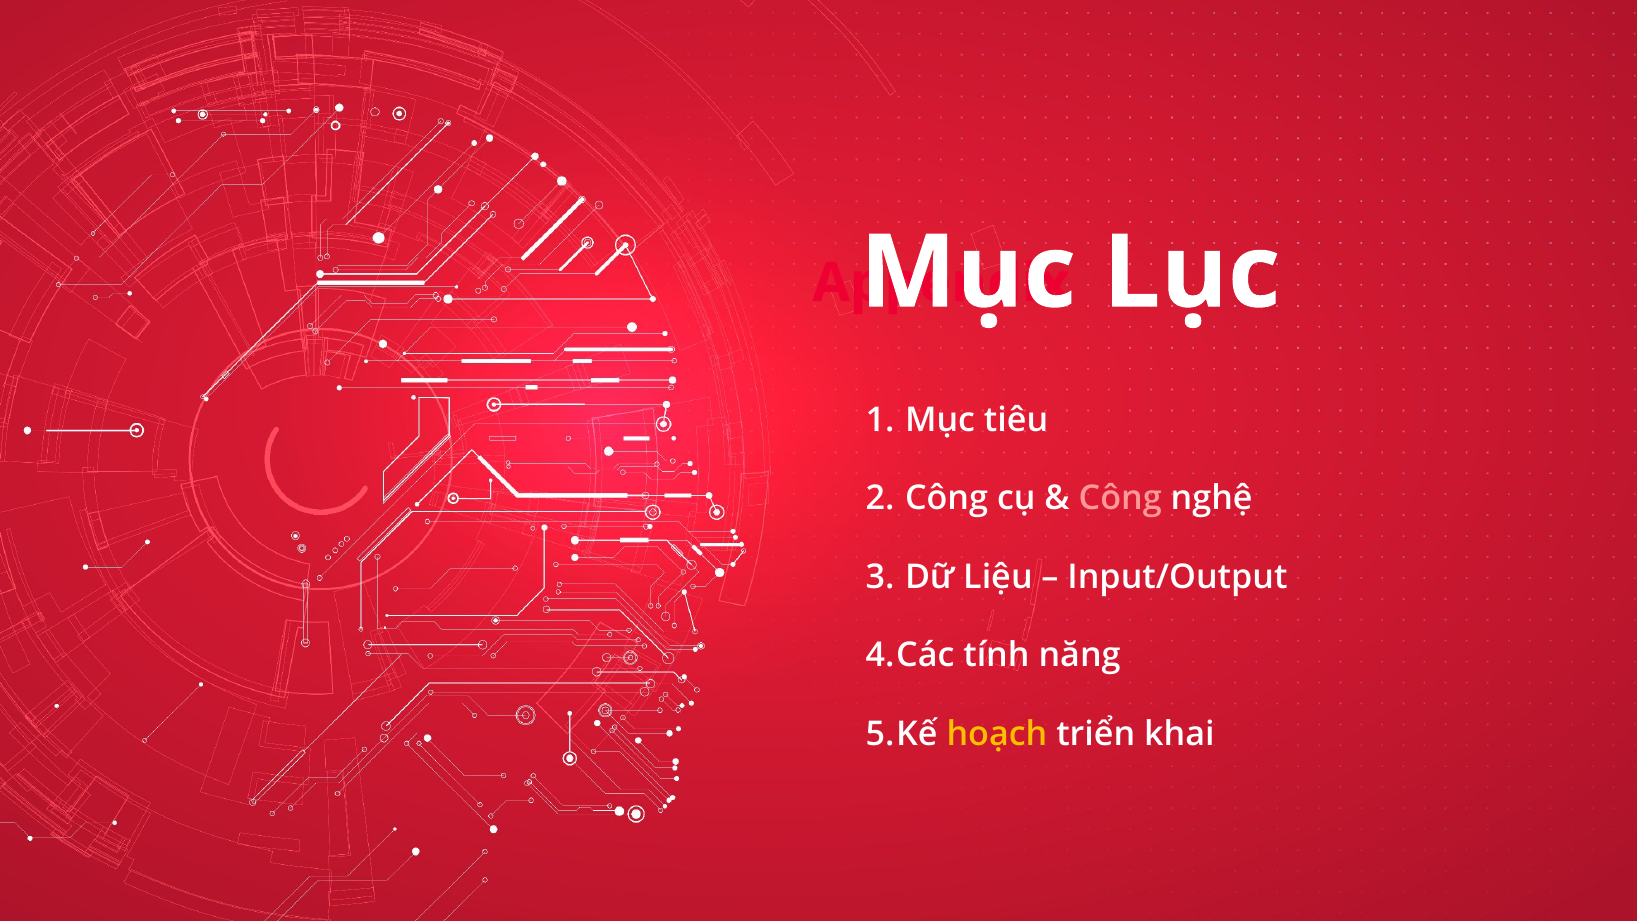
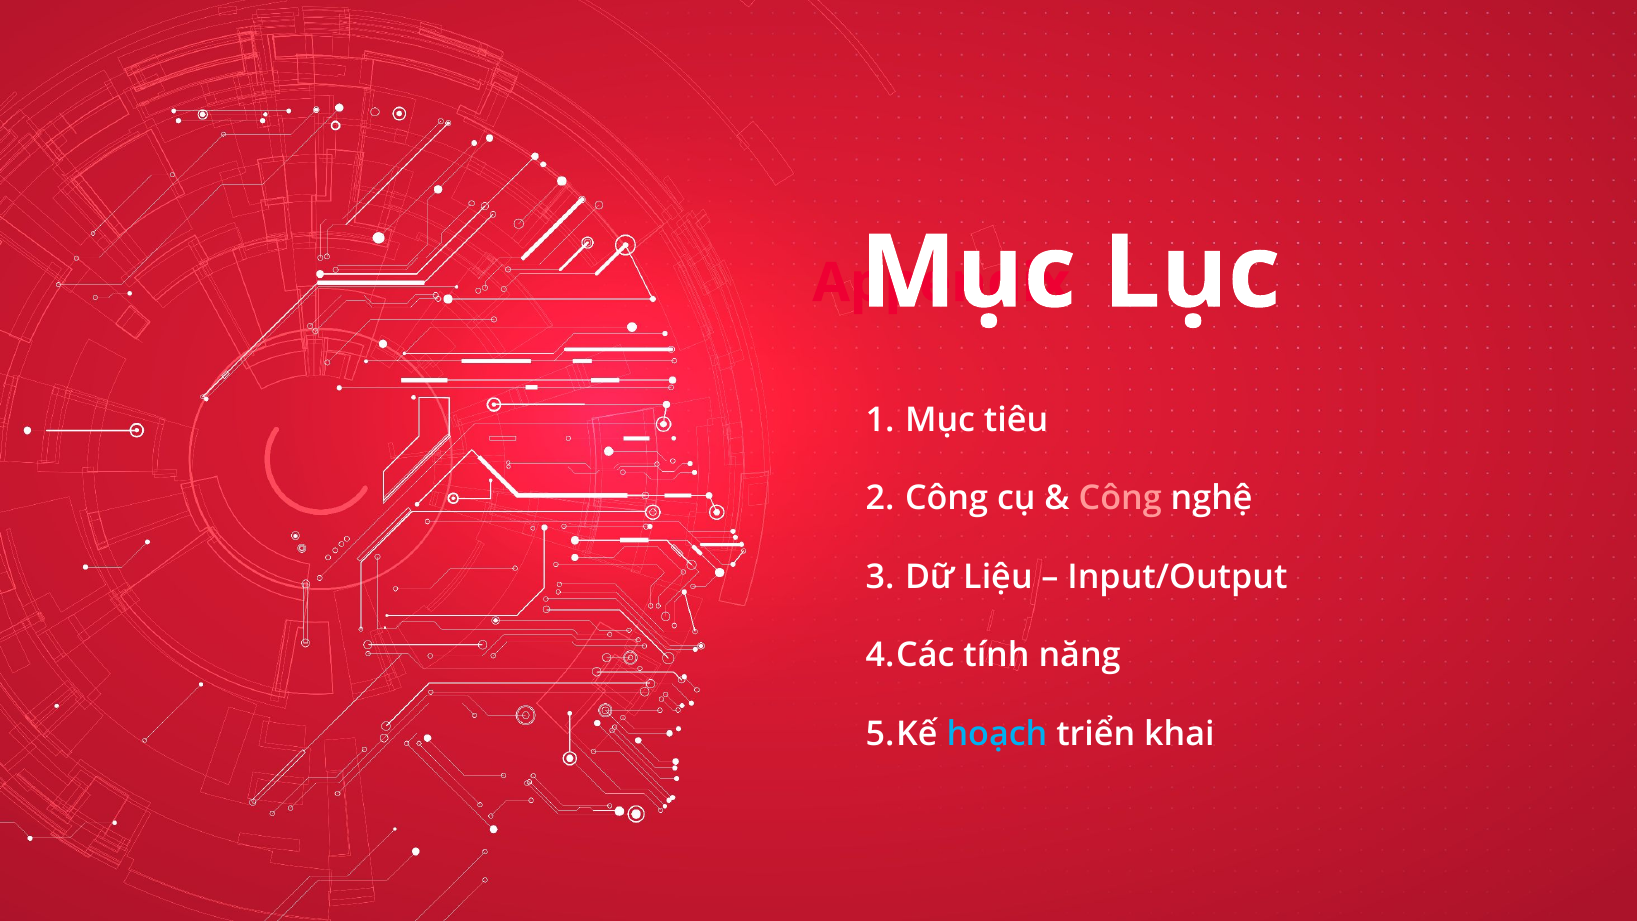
hoạch colour: yellow -> light blue
